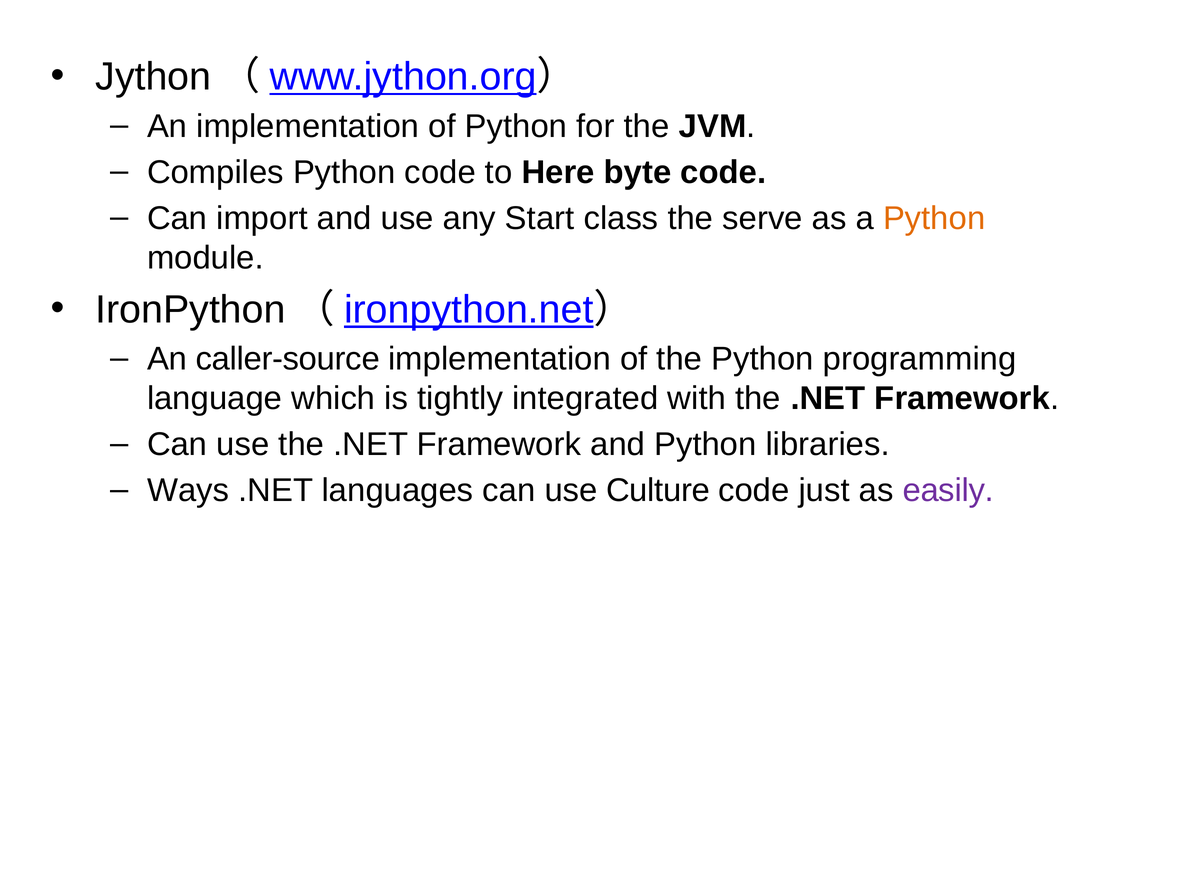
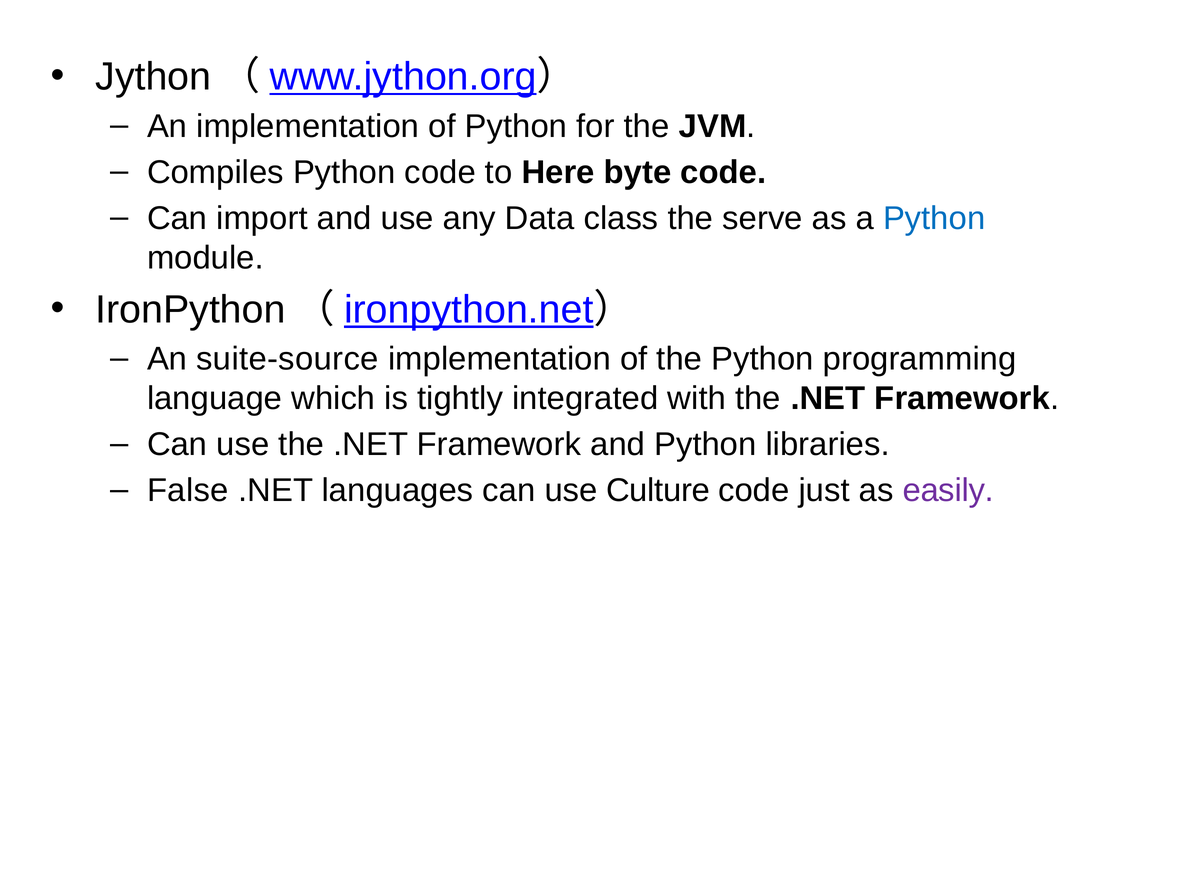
Start: Start -> Data
Python at (934, 218) colour: orange -> blue
caller-source: caller-source -> suite-source
Ways: Ways -> False
